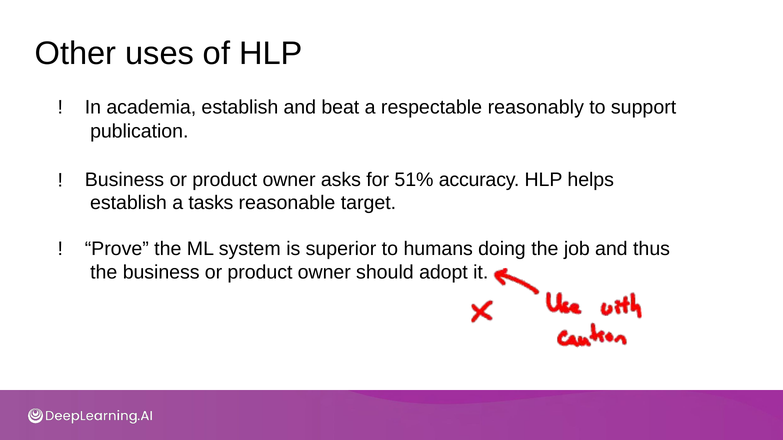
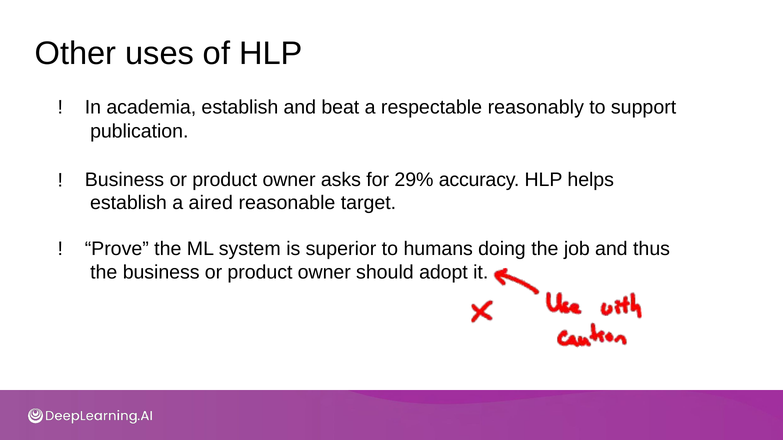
51%: 51% -> 29%
tasks: tasks -> aired
